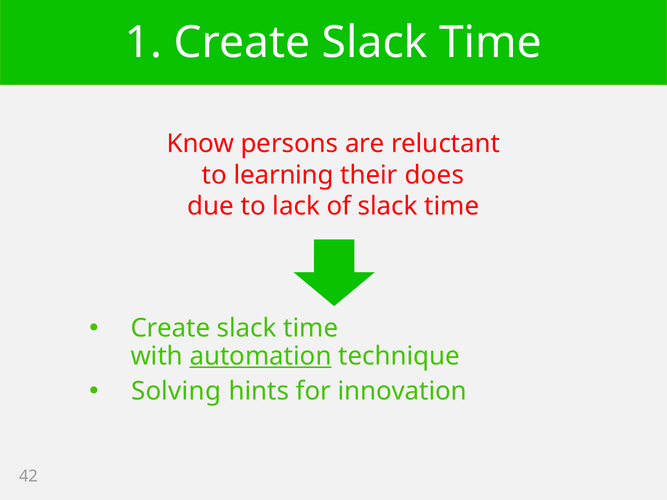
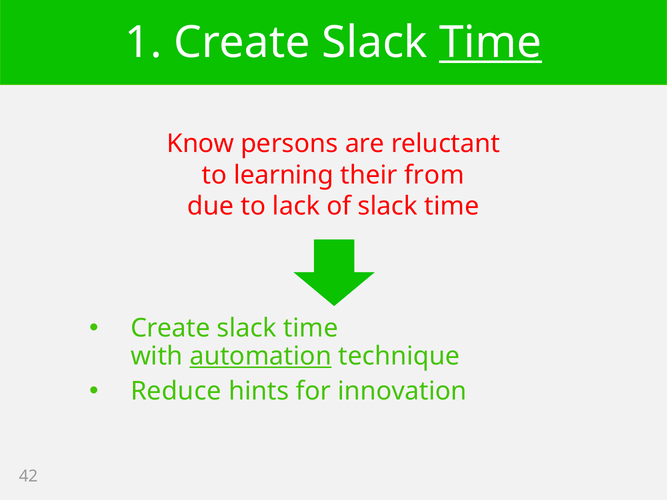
Time at (491, 43) underline: none -> present
does: does -> from
Solving: Solving -> Reduce
